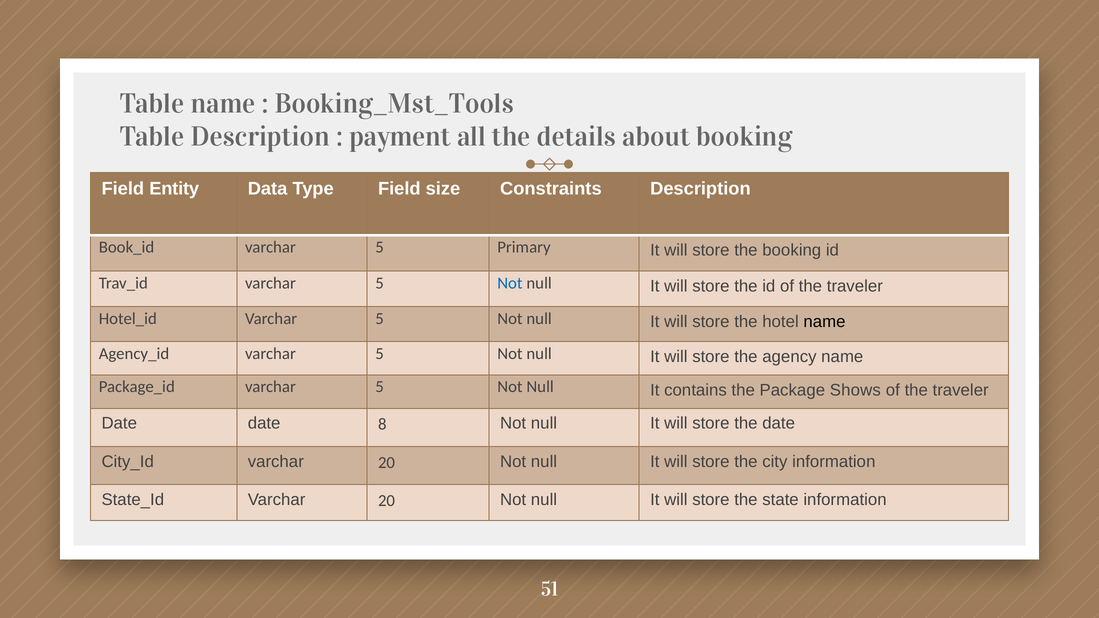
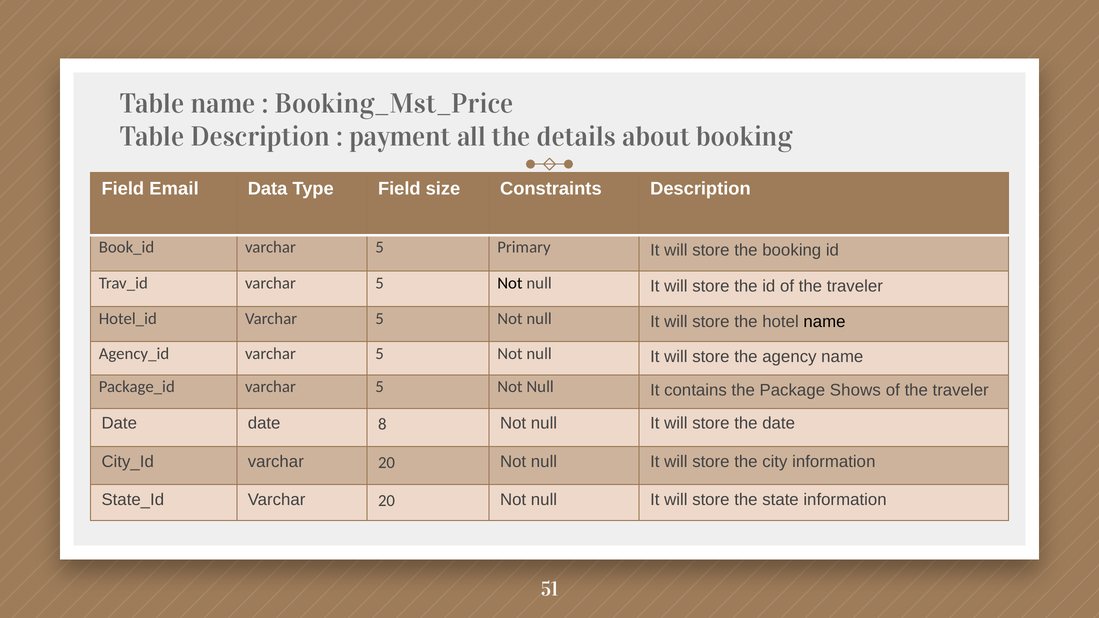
Booking_Mst_Tools: Booking_Mst_Tools -> Booking_Mst_Price
Entity: Entity -> Email
Not at (510, 283) colour: blue -> black
